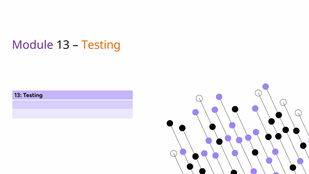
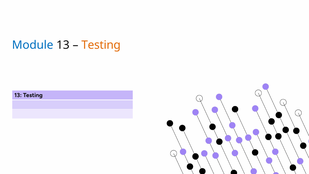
Module colour: purple -> blue
